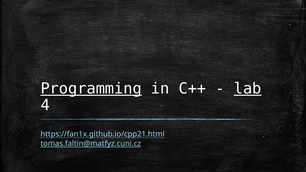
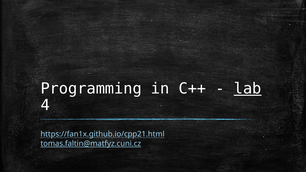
Programming underline: present -> none
